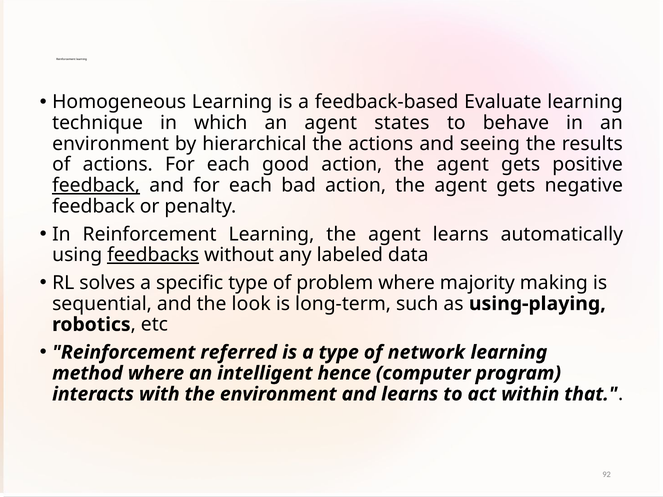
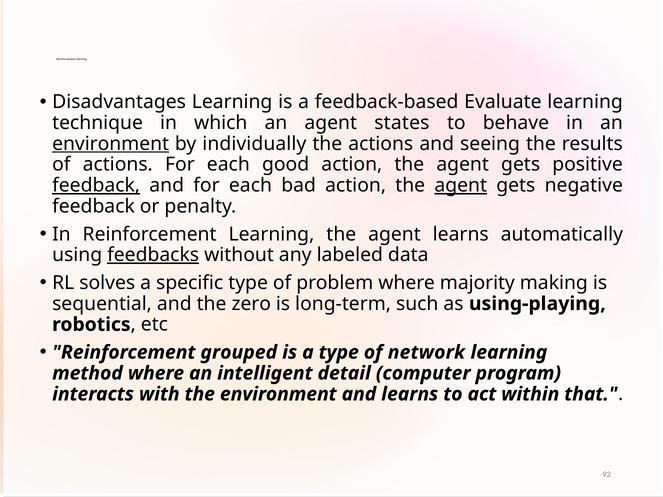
Homogeneous: Homogeneous -> Disadvantages
environment at (111, 144) underline: none -> present
hierarchical: hierarchical -> individually
agent at (461, 186) underline: none -> present
look: look -> zero
referred: referred -> grouped
hence: hence -> detail
